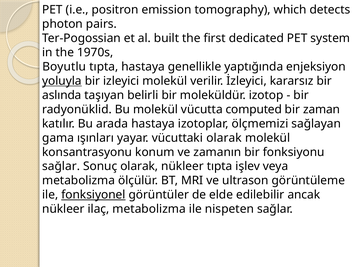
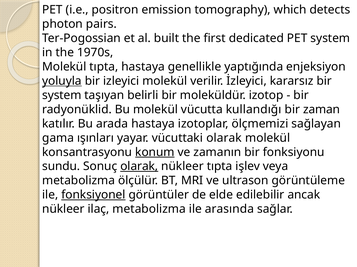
Boyutlu at (64, 67): Boyutlu -> Molekül
aslında at (62, 95): aslında -> system
computed: computed -> kullandığı
konum underline: none -> present
sağlar at (61, 167): sağlar -> sundu
olarak at (139, 167) underline: none -> present
nispeten: nispeten -> arasında
